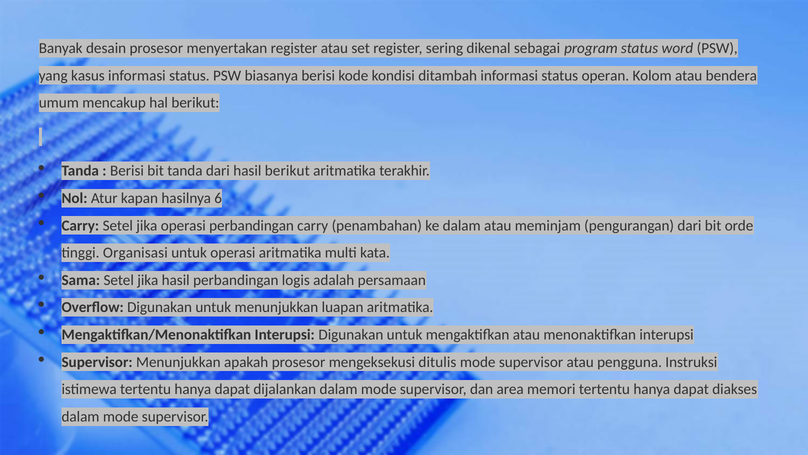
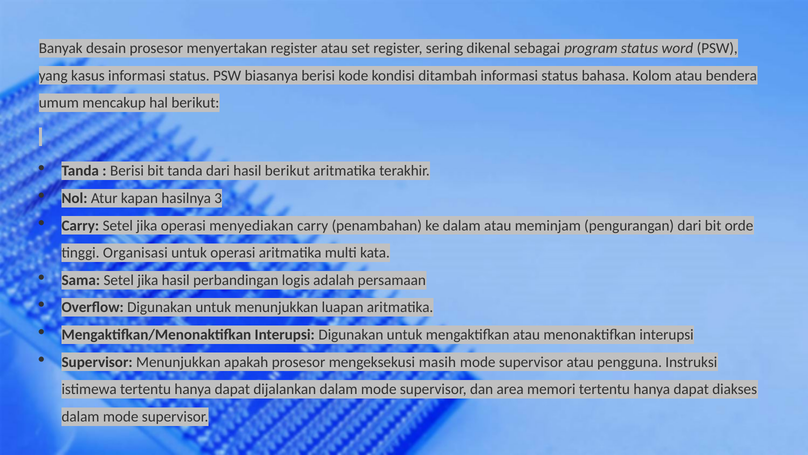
operan: operan -> bahasa
6: 6 -> 3
operasi perbandingan: perbandingan -> menyediakan
ditulis: ditulis -> masih
